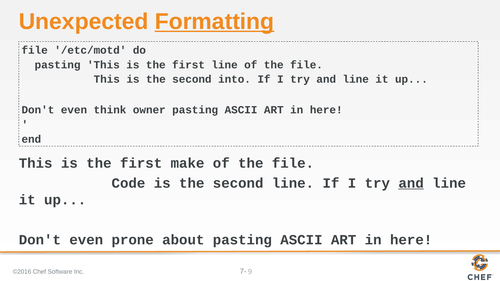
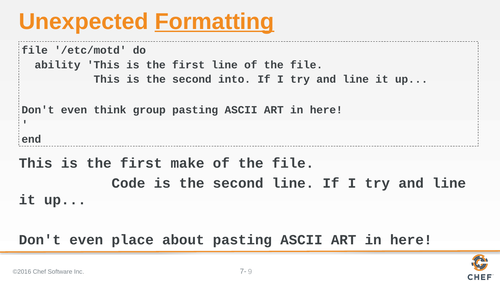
pasting at (58, 65): pasting -> ability
owner: owner -> group
and at (411, 183) underline: present -> none
prone: prone -> place
